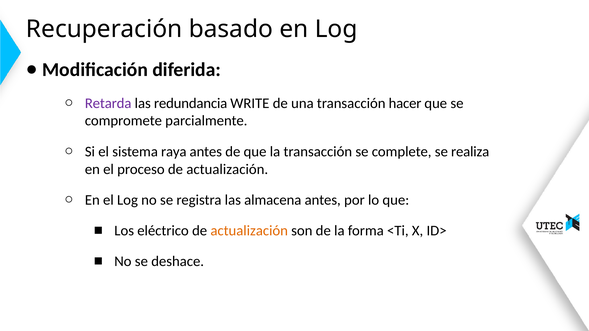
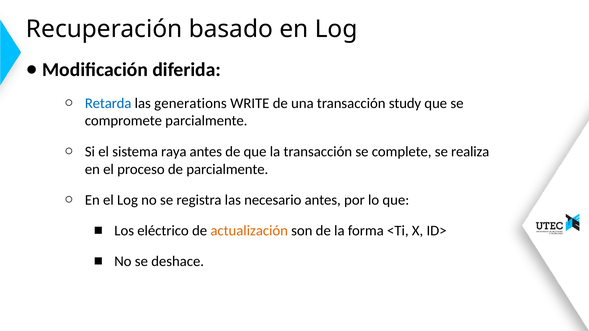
Retarda colour: purple -> blue
redundancia: redundancia -> generations
hacer: hacer -> study
proceso de actualización: actualización -> parcialmente
almacena: almacena -> necesario
